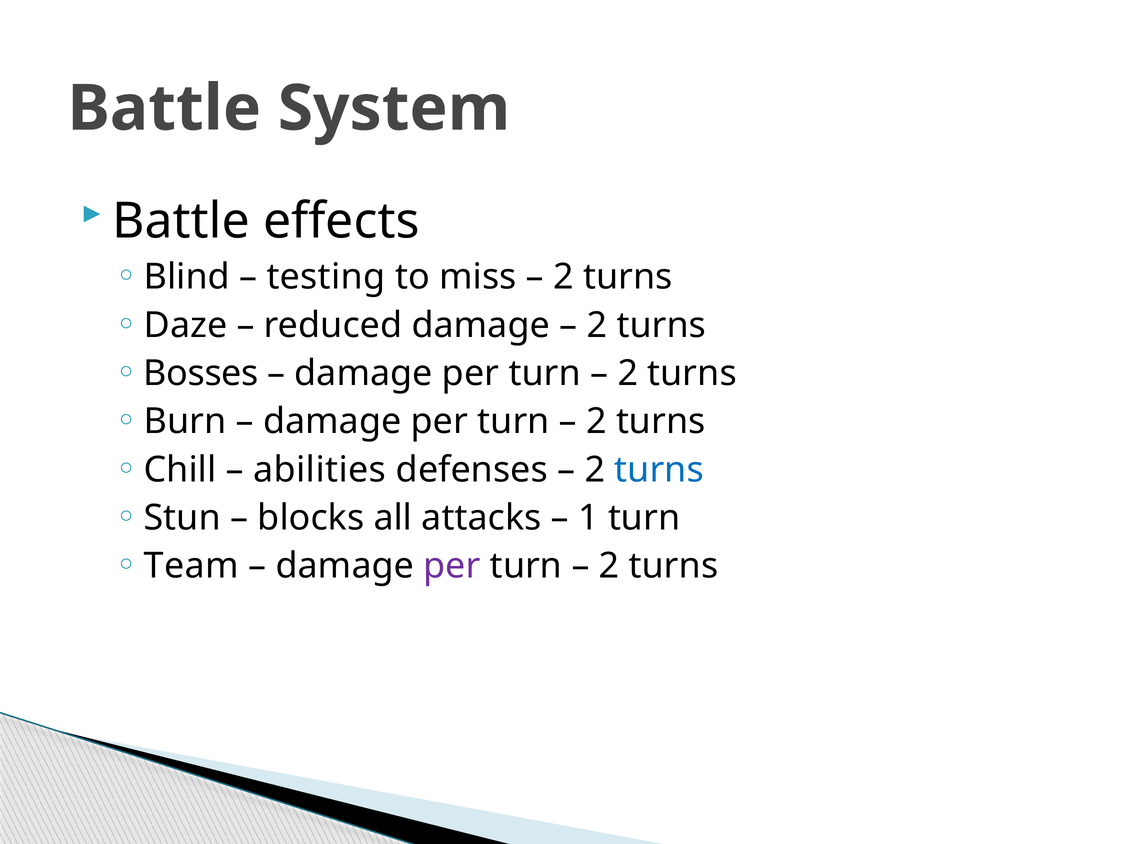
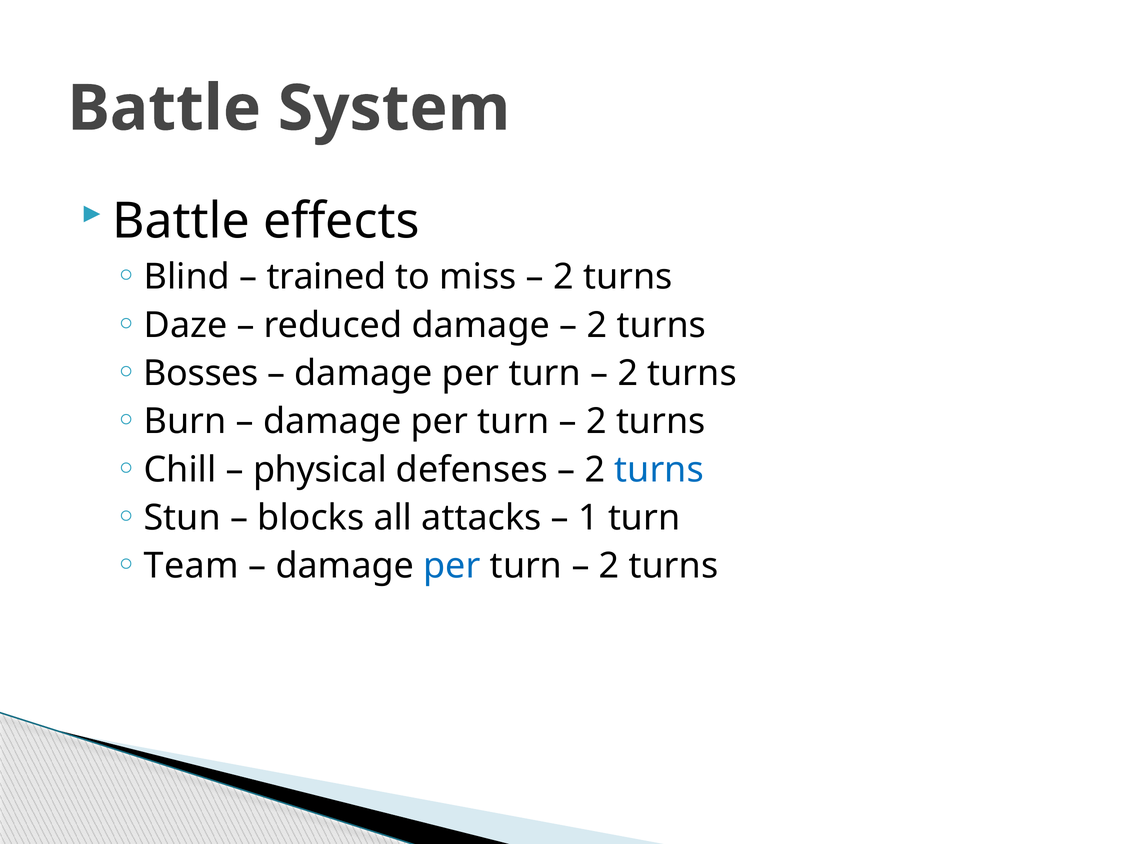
testing: testing -> trained
abilities: abilities -> physical
per at (452, 566) colour: purple -> blue
